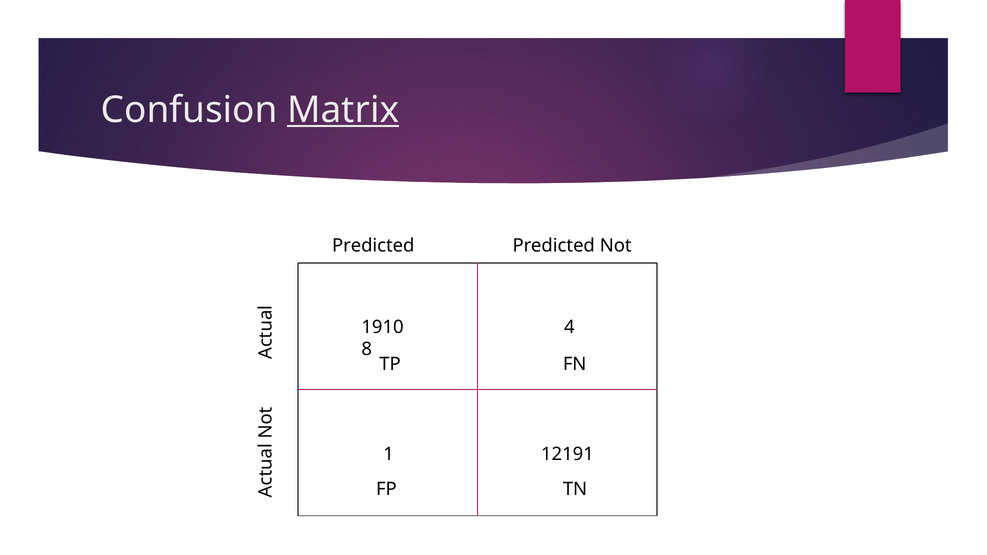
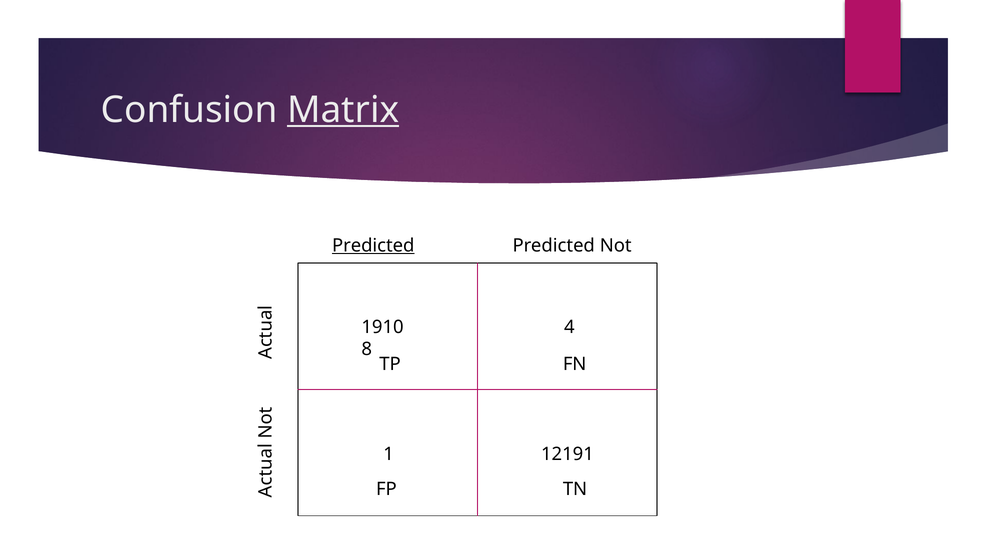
Predicted at (373, 246) underline: none -> present
